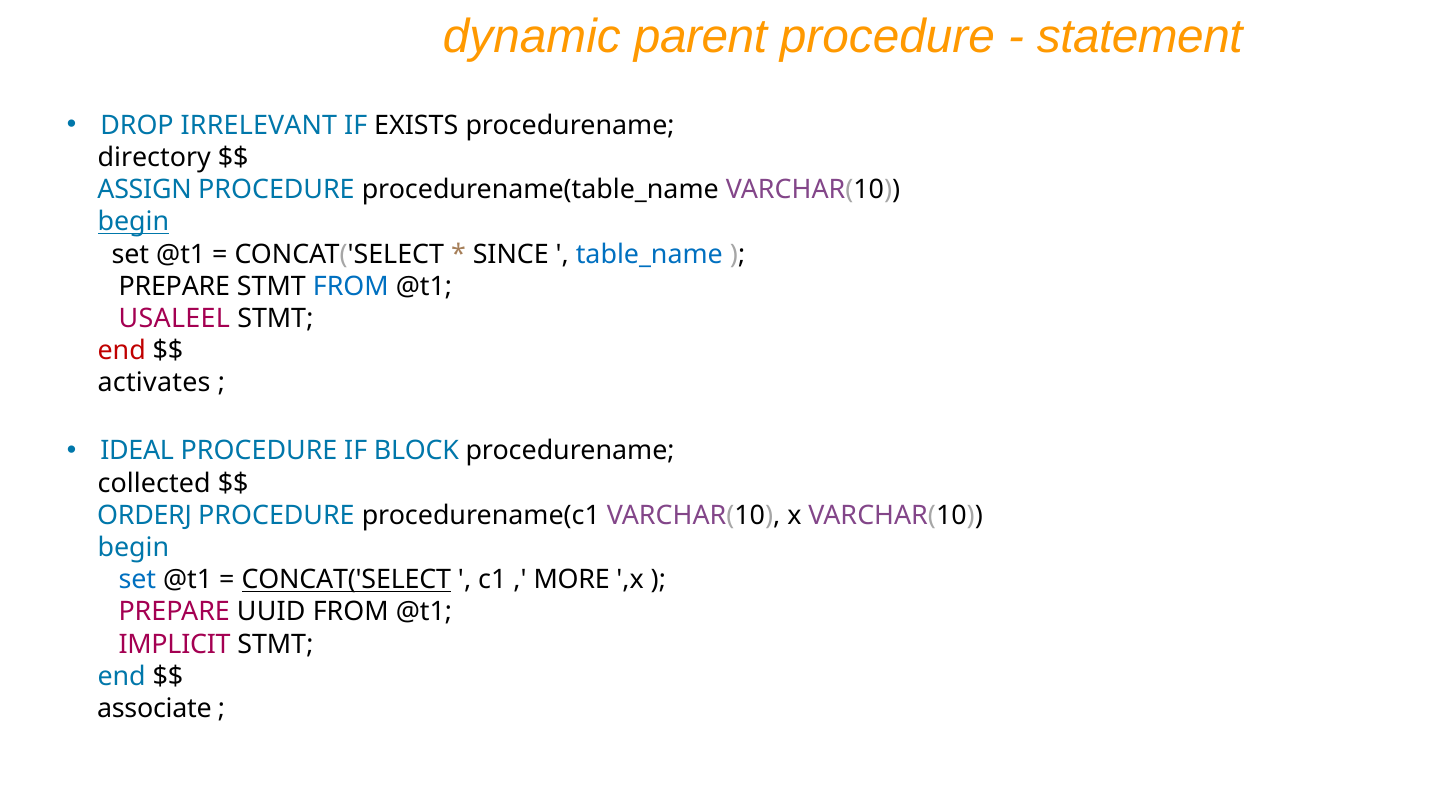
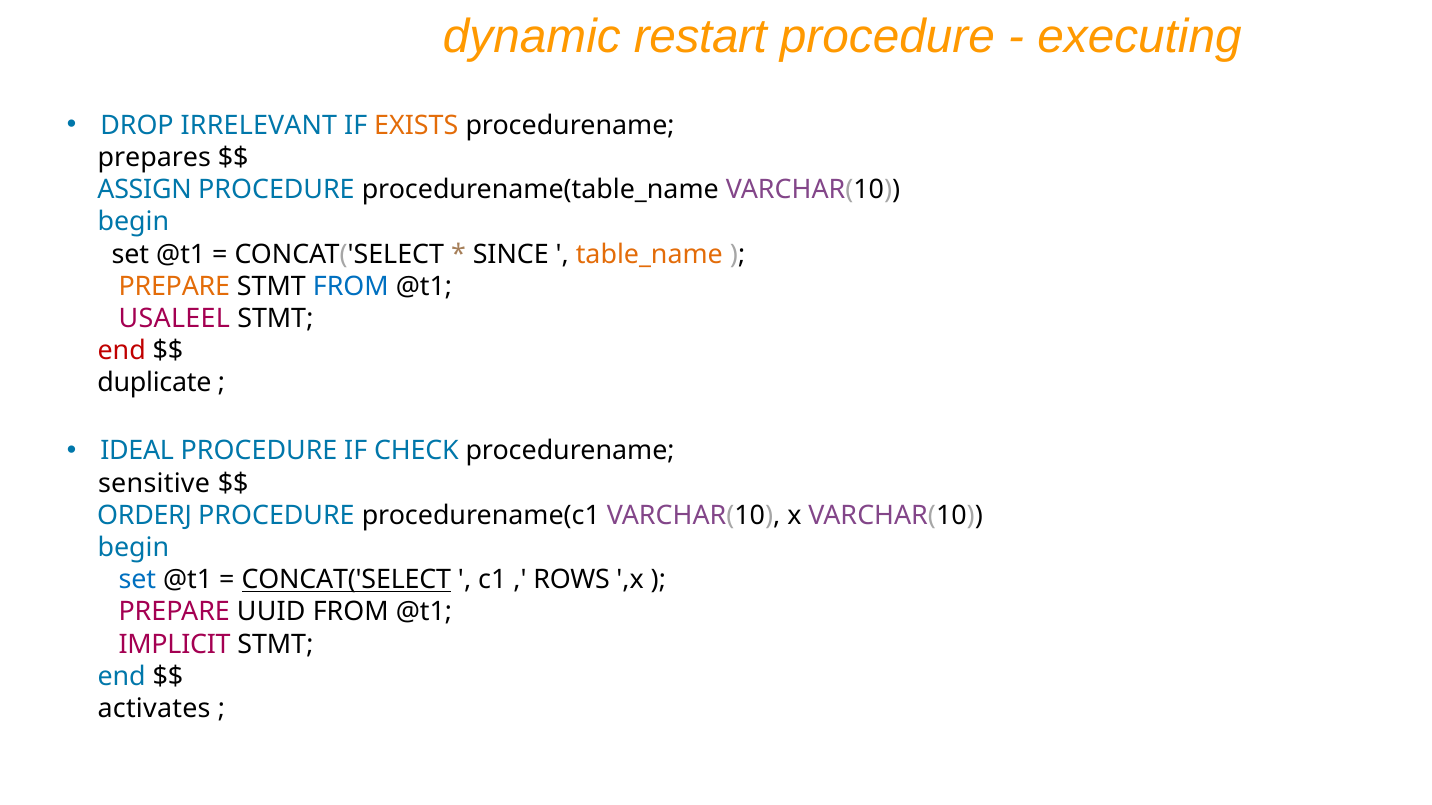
parent: parent -> restart
statement: statement -> executing
EXISTS colour: black -> orange
directory: directory -> prepares
begin at (133, 222) underline: present -> none
table_name colour: blue -> orange
PREPARE at (174, 287) colour: black -> orange
activates: activates -> duplicate
BLOCK: BLOCK -> CHECK
collected: collected -> sensitive
MORE: MORE -> ROWS
associate: associate -> activates
